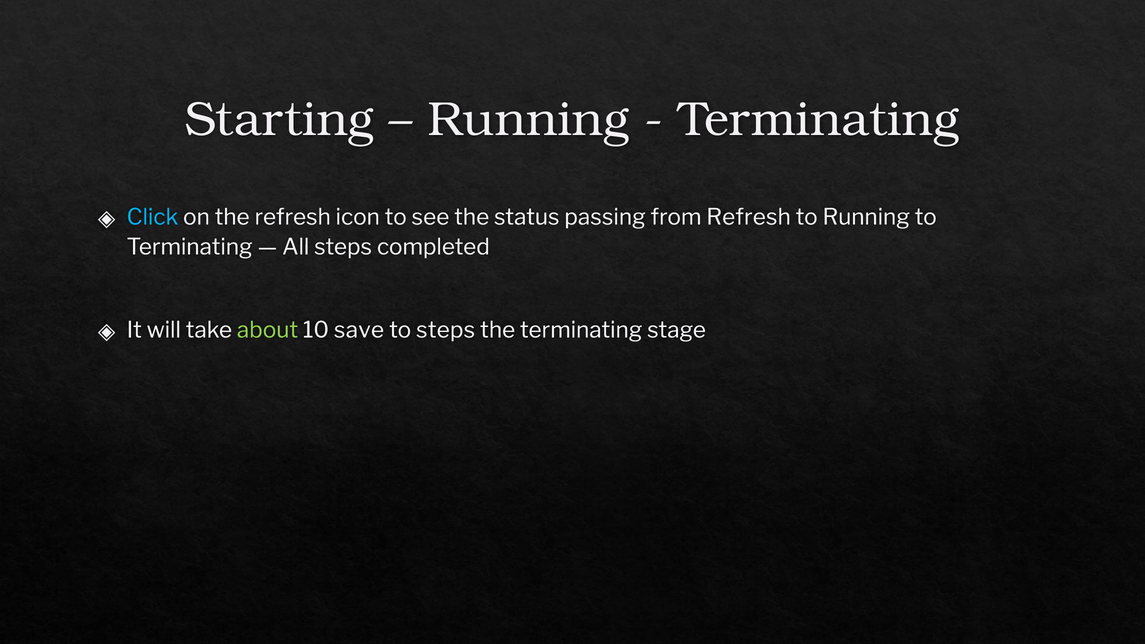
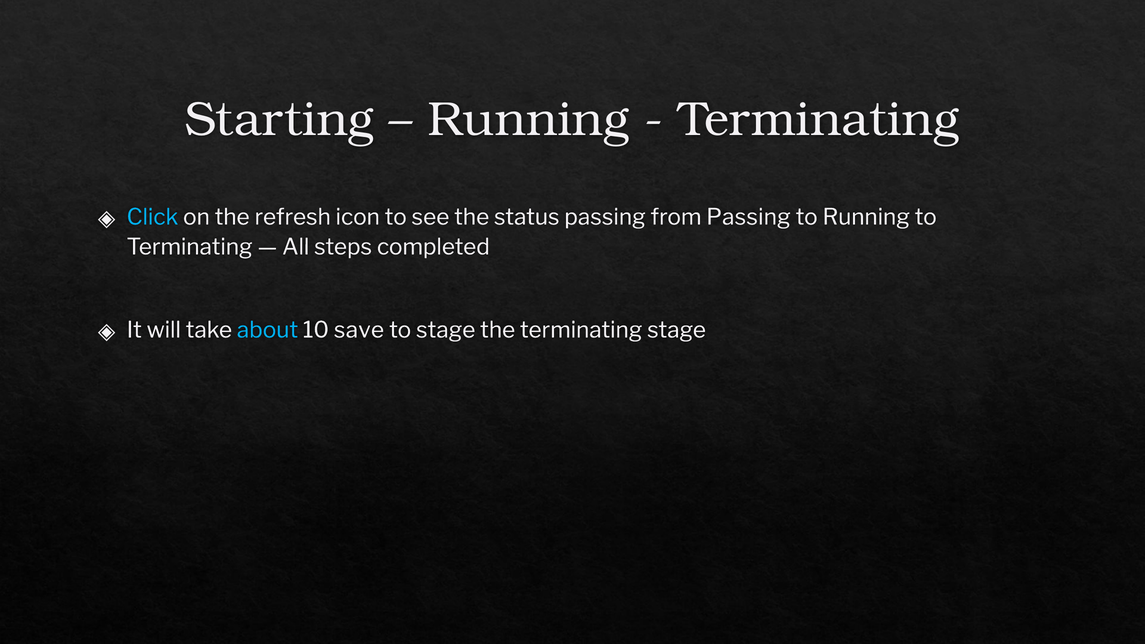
from Refresh: Refresh -> Passing
about colour: light green -> light blue
to steps: steps -> stage
